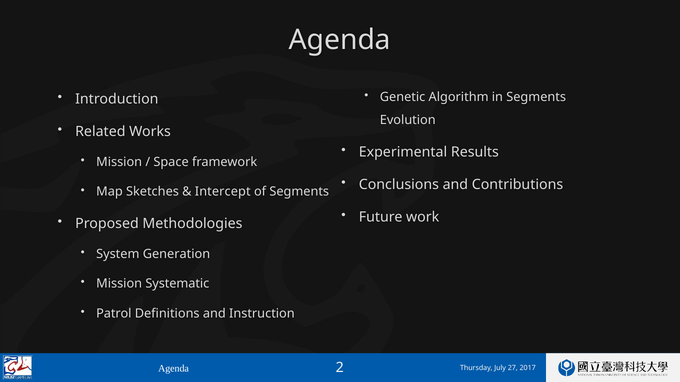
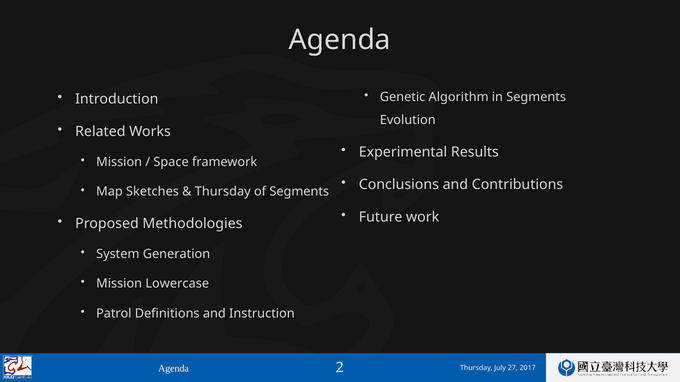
Intercept at (223, 192): Intercept -> Thursday
Systematic: Systematic -> Lowercase
